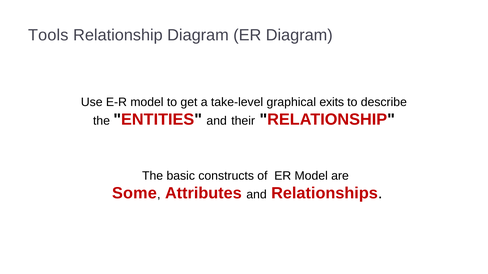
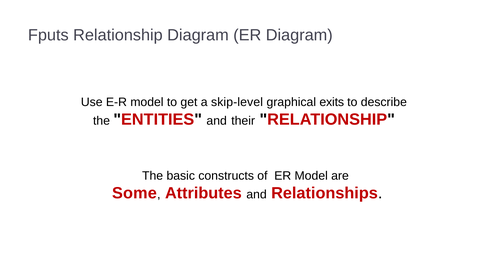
Tools: Tools -> Fputs
take-level: take-level -> skip-level
